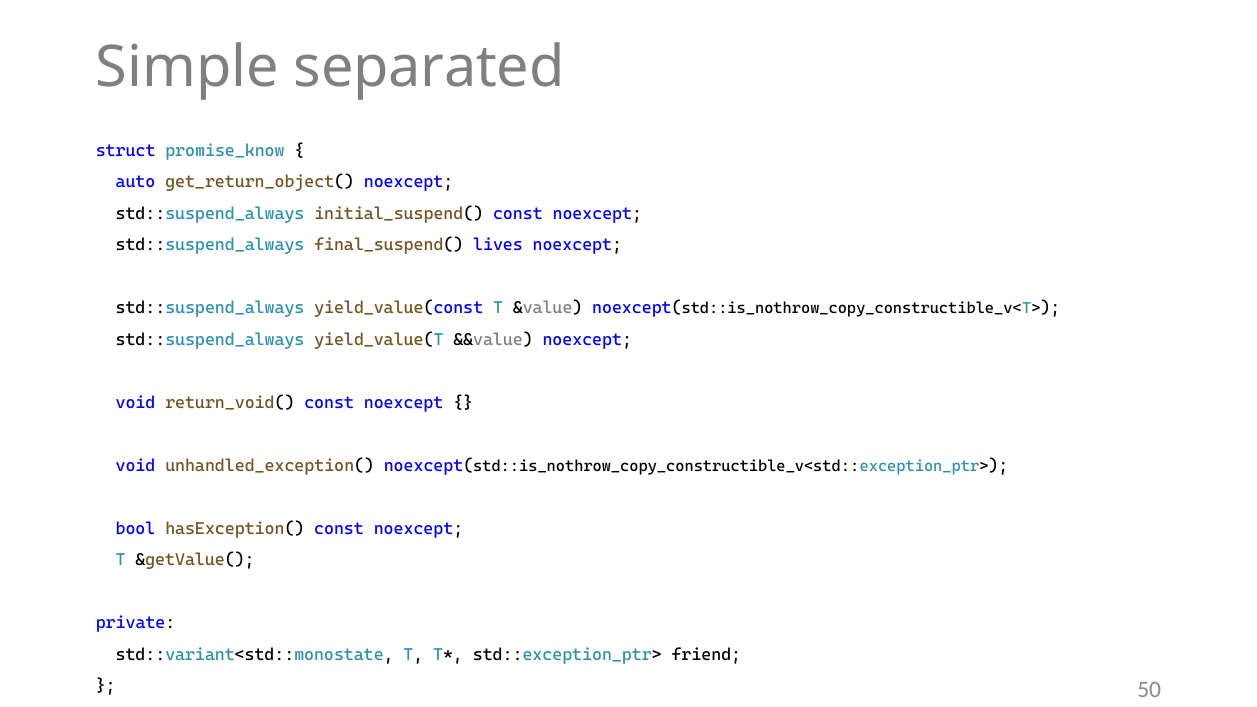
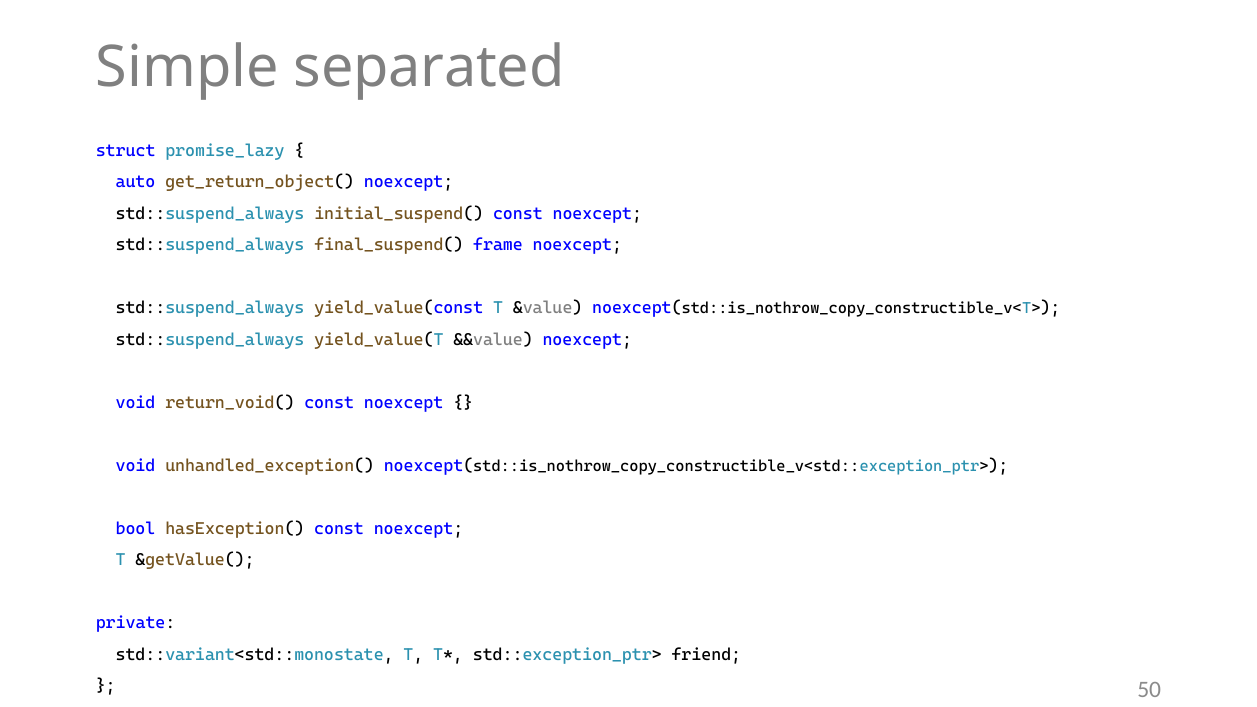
promise_know: promise_know -> promise_lazy
lives: lives -> frame
